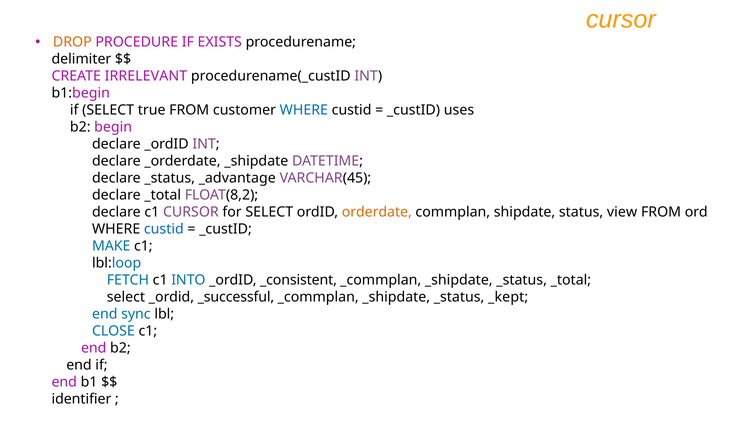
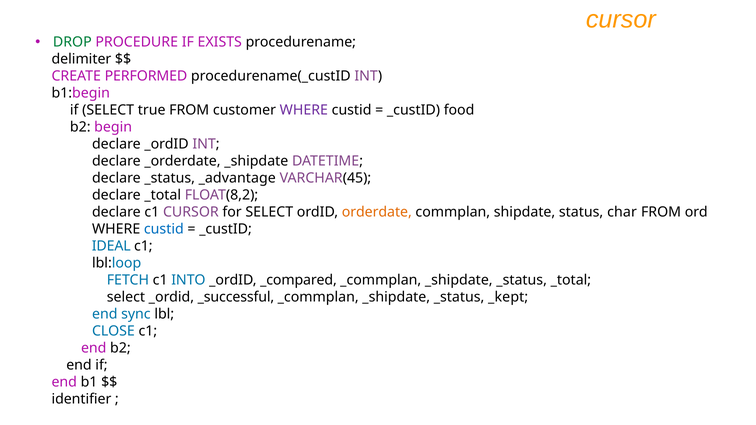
DROP colour: orange -> green
IRRELEVANT: IRRELEVANT -> PERFORMED
WHERE at (304, 110) colour: blue -> purple
uses: uses -> food
view: view -> char
MAKE: MAKE -> IDEAL
_consistent: _consistent -> _compared
